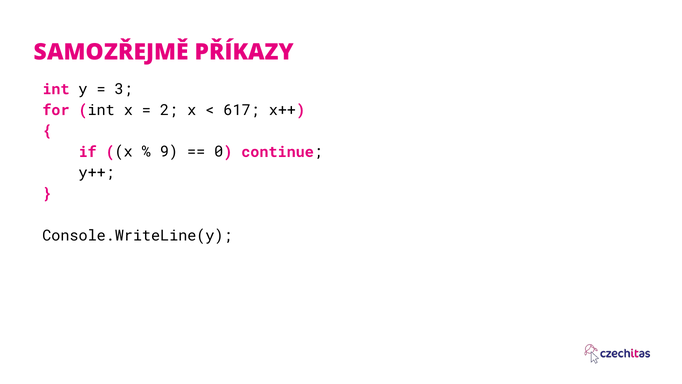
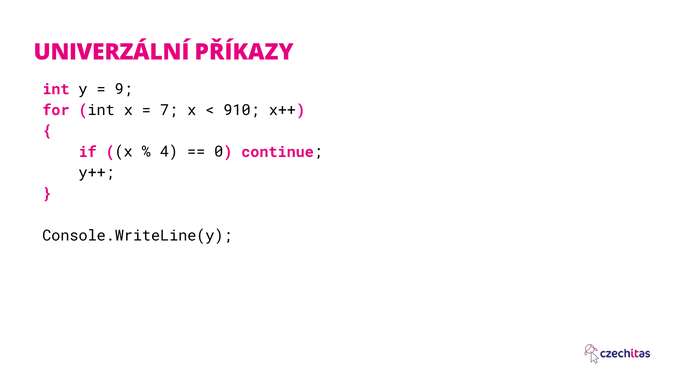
SAMOZŘEJMĚ: SAMOZŘEJMĚ -> UNIVERZÁLNÍ
3: 3 -> 9
2: 2 -> 7
617: 617 -> 910
9: 9 -> 4
